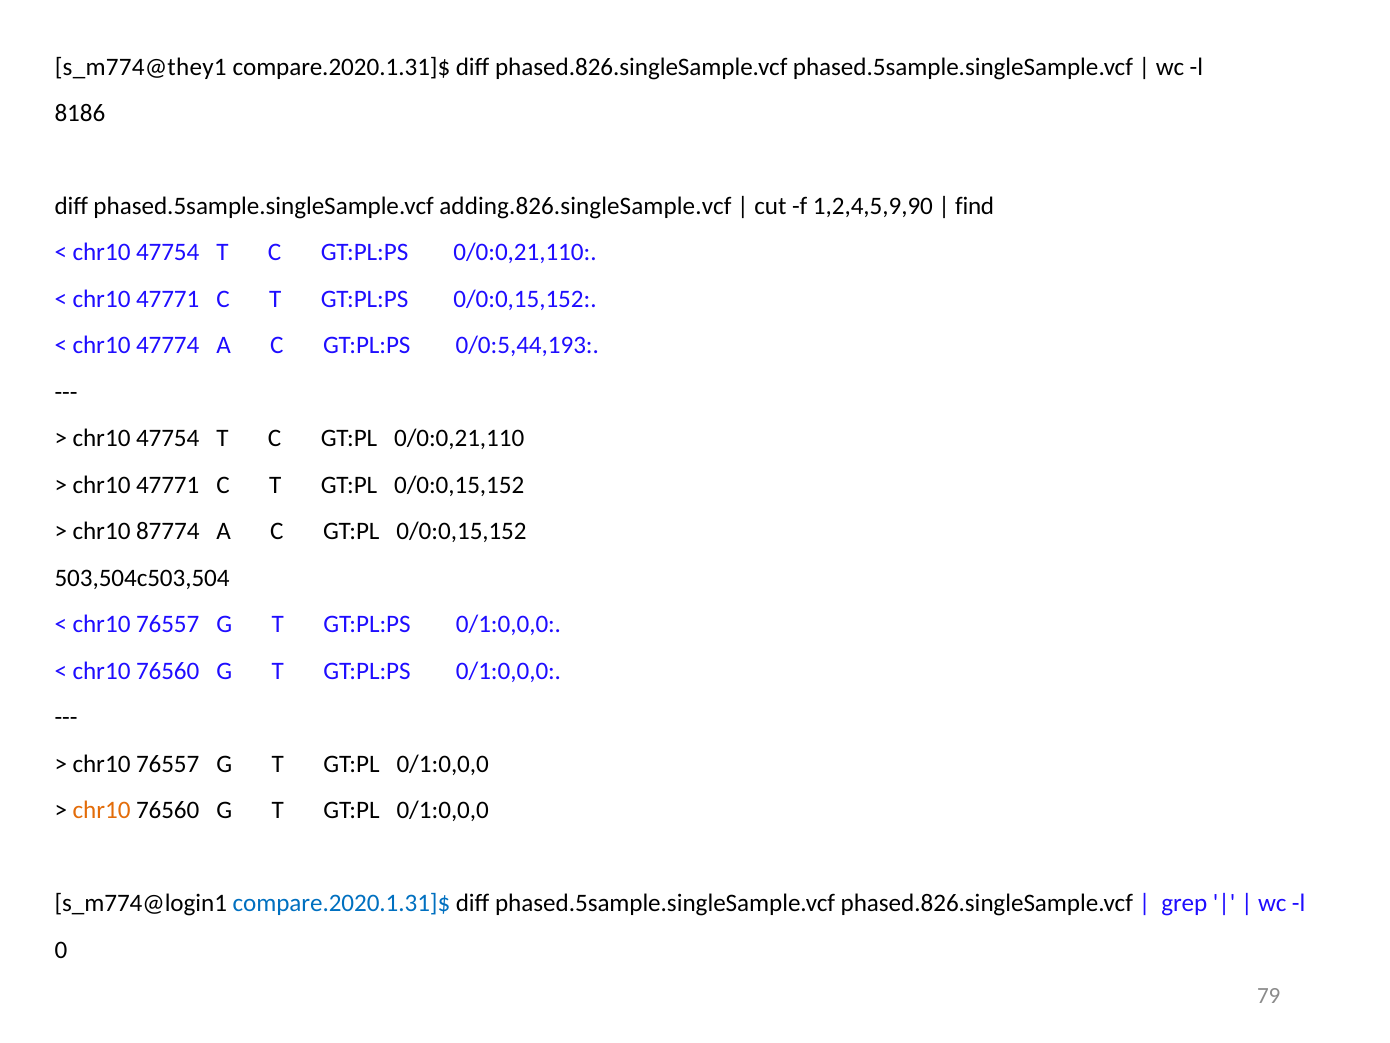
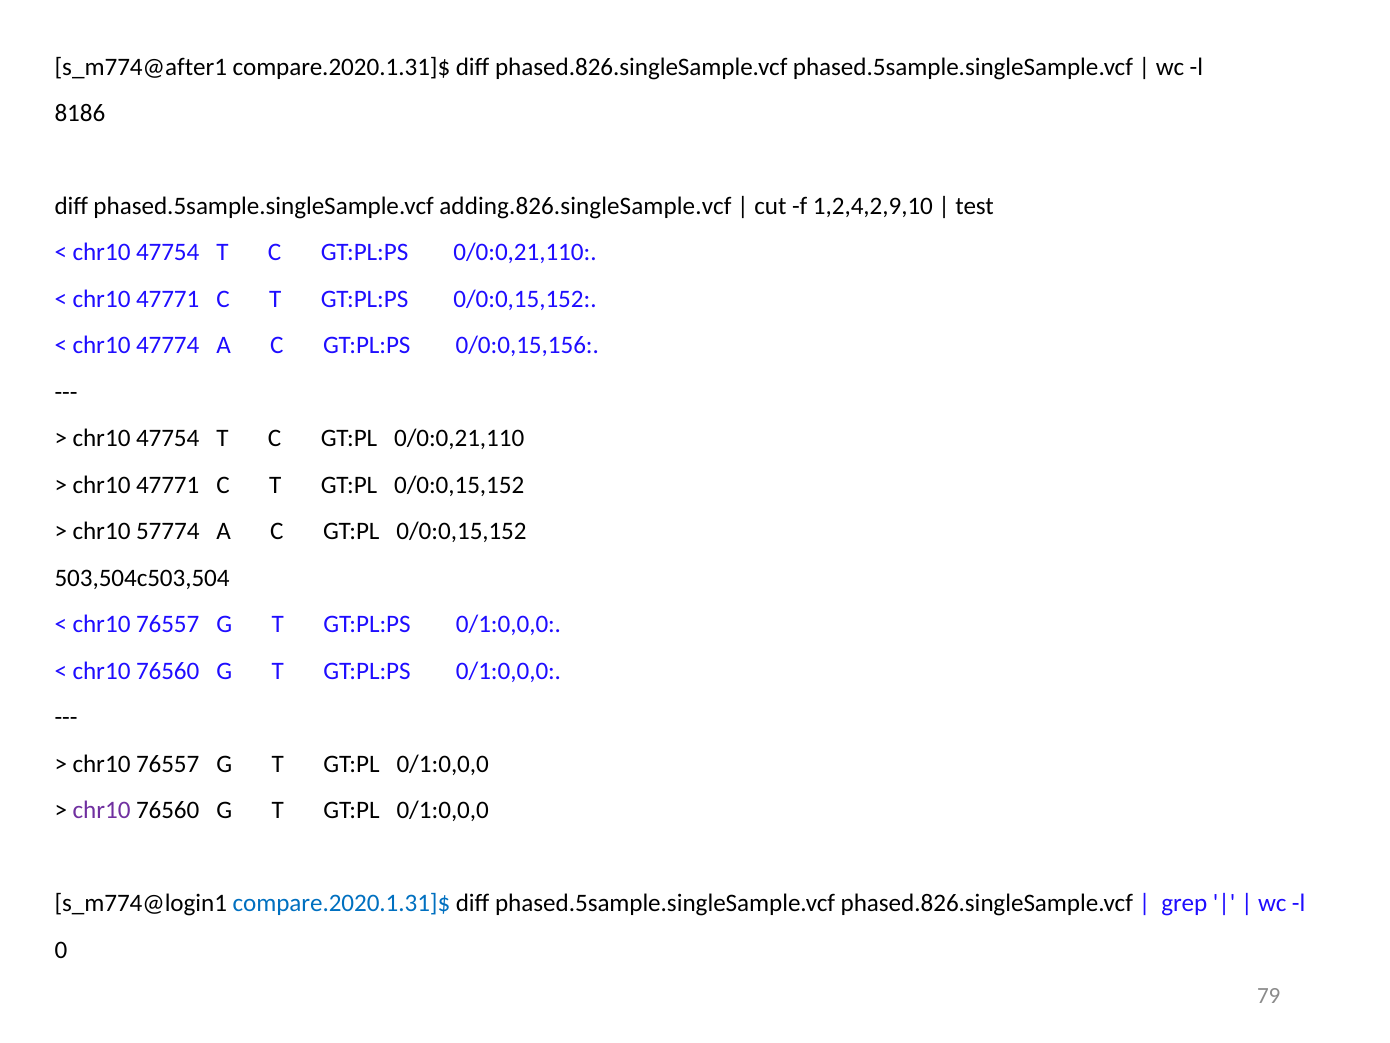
s_m774@they1: s_m774@they1 -> s_m774@after1
1,2,4,5,9,90: 1,2,4,5,9,90 -> 1,2,4,2,9,10
find: find -> test
0/0:5,44,193: 0/0:5,44,193 -> 0/0:0,15,156
87774: 87774 -> 57774
chr10 at (102, 810) colour: orange -> purple
